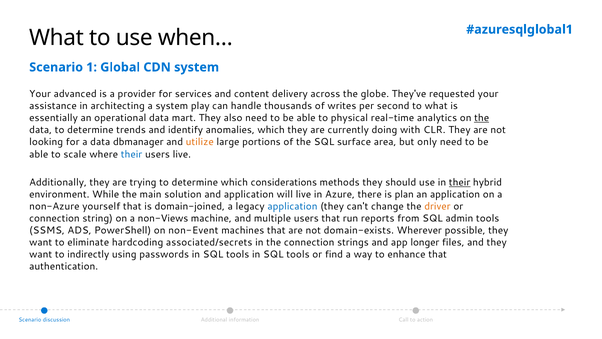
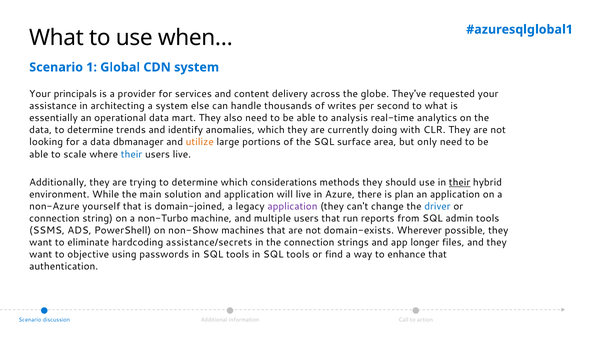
advanced: advanced -> principals
play: play -> else
physical: physical -> analysis
the at (482, 118) underline: present -> none
application at (292, 206) colour: blue -> purple
driver colour: orange -> blue
non-Views: non-Views -> non-Turbo
non-Event: non-Event -> non-Show
associated/secrets: associated/secrets -> assistance/secrets
indirectly: indirectly -> objective
